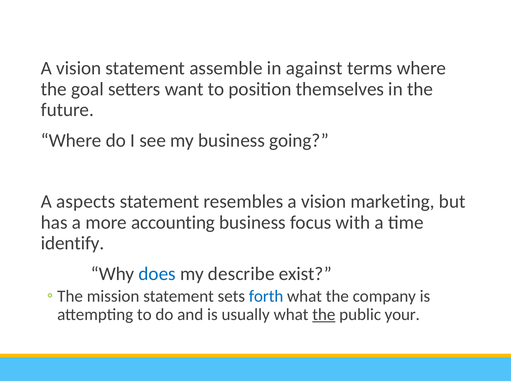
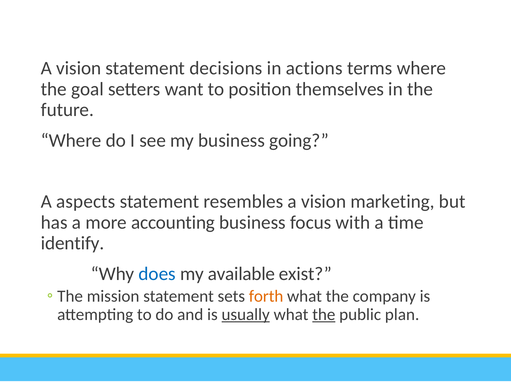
assemble: assemble -> decisions
against: against -> actions
describe: describe -> available
forth colour: blue -> orange
usually underline: none -> present
your: your -> plan
